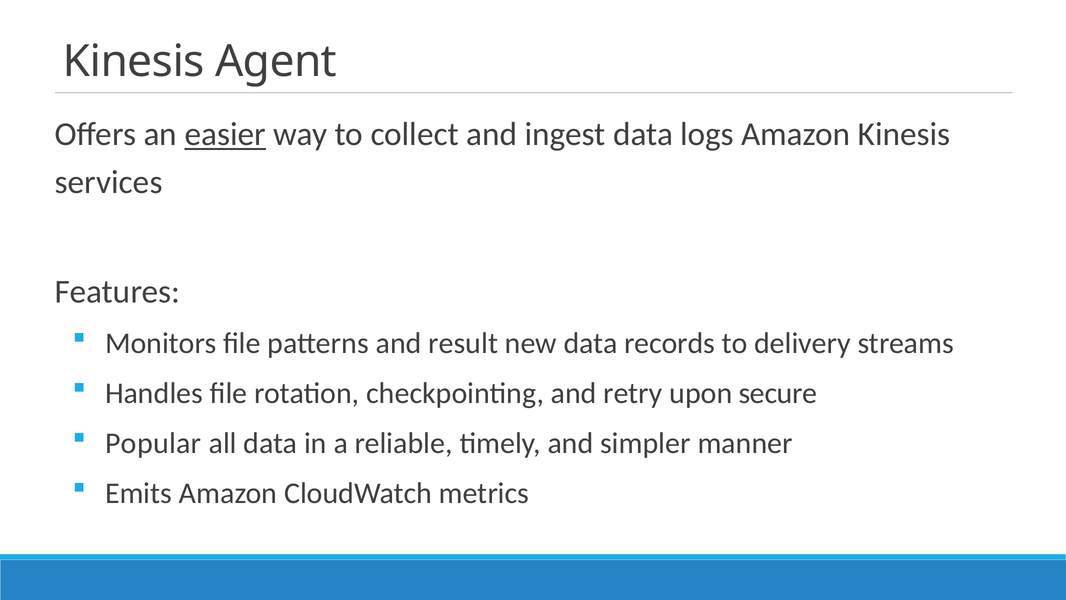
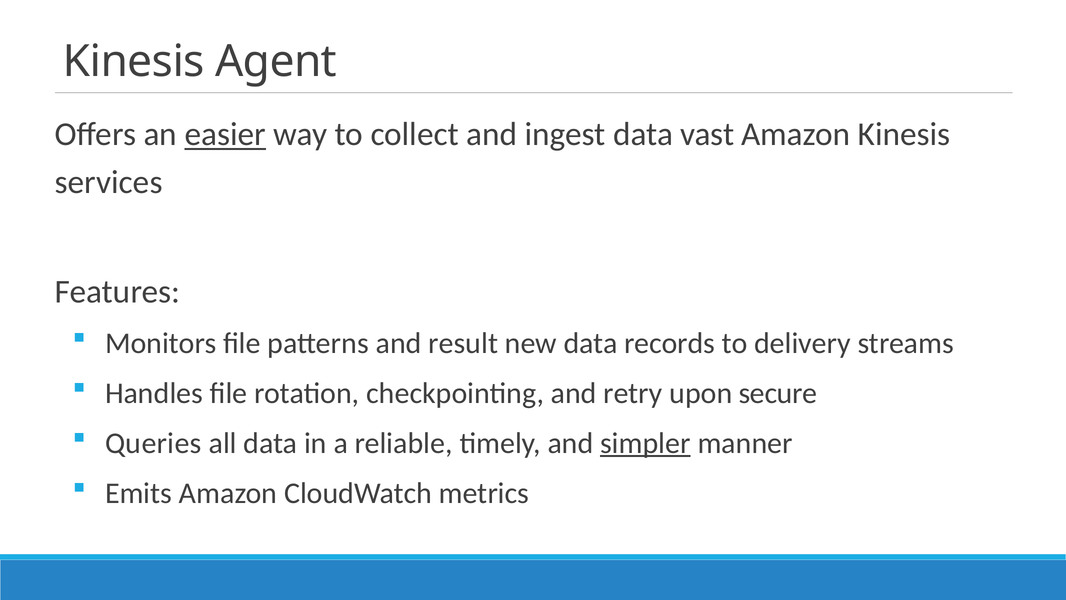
logs: logs -> vast
Popular: Popular -> Queries
simpler underline: none -> present
